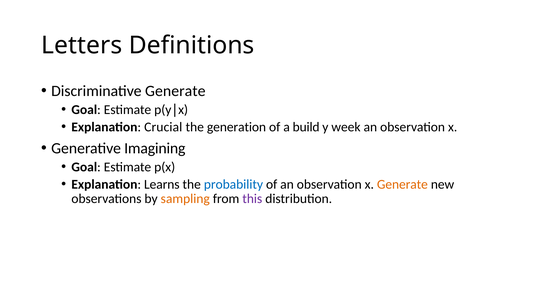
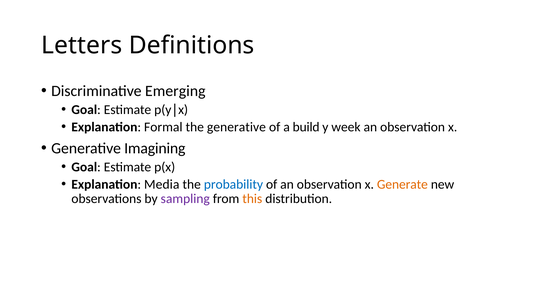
Discriminative Generate: Generate -> Emerging
Crucial: Crucial -> Formal
the generation: generation -> generative
Learns: Learns -> Media
sampling colour: orange -> purple
this colour: purple -> orange
